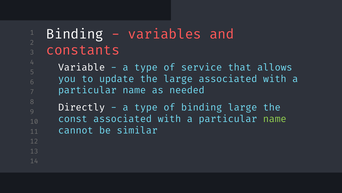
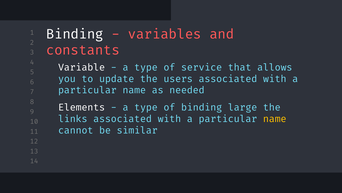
the large: large -> users
Directly: Directly -> Elements
const: const -> links
name at (275, 119) colour: light green -> yellow
